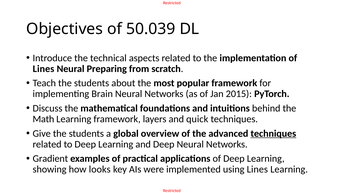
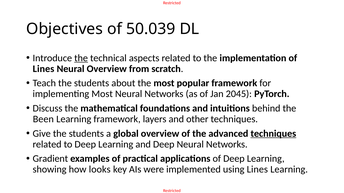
the at (81, 58) underline: none -> present
Neural Preparing: Preparing -> Overview
implementing Brain: Brain -> Most
2015: 2015 -> 2045
Math: Math -> Been
quick: quick -> other
